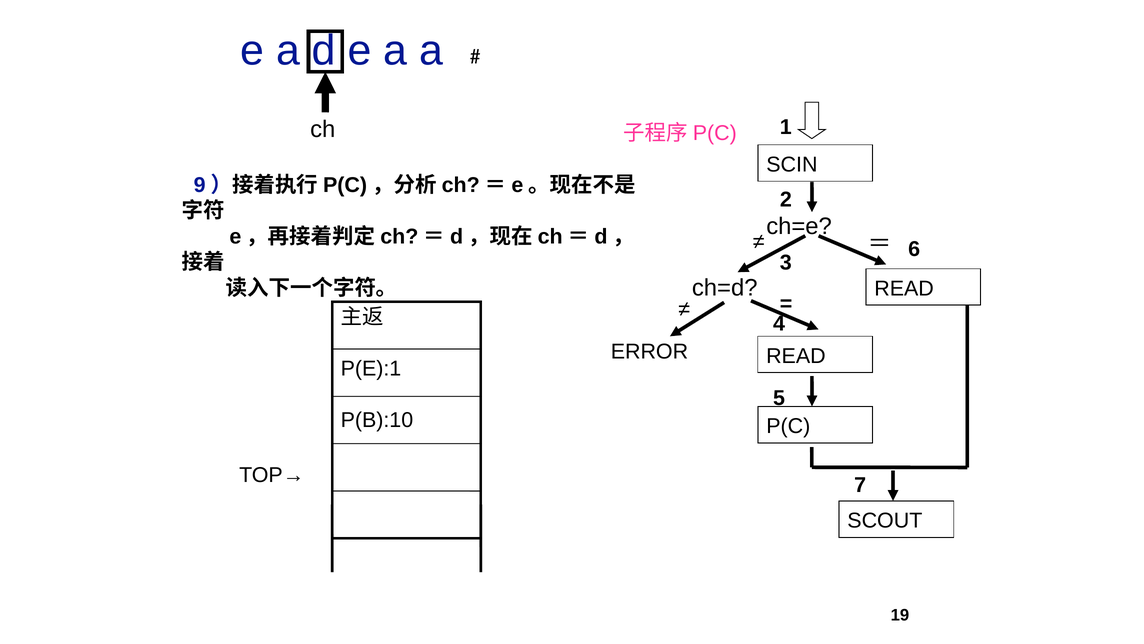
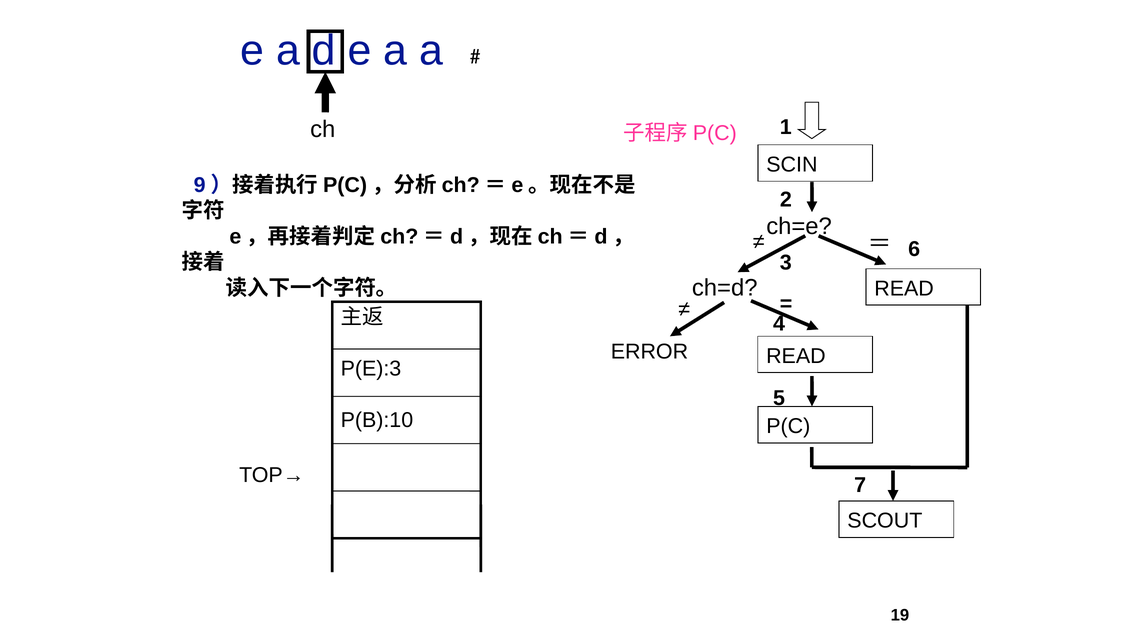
P(E):1: P(E):1 -> P(E):3
